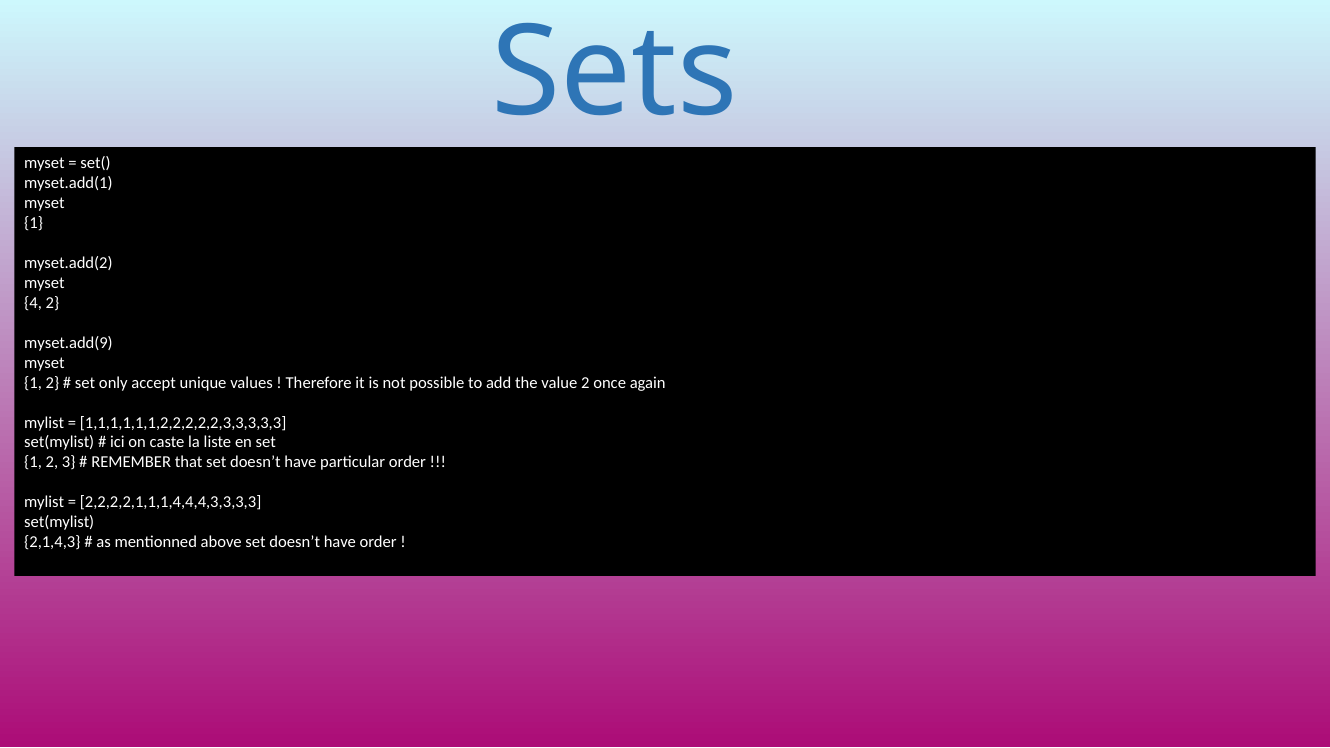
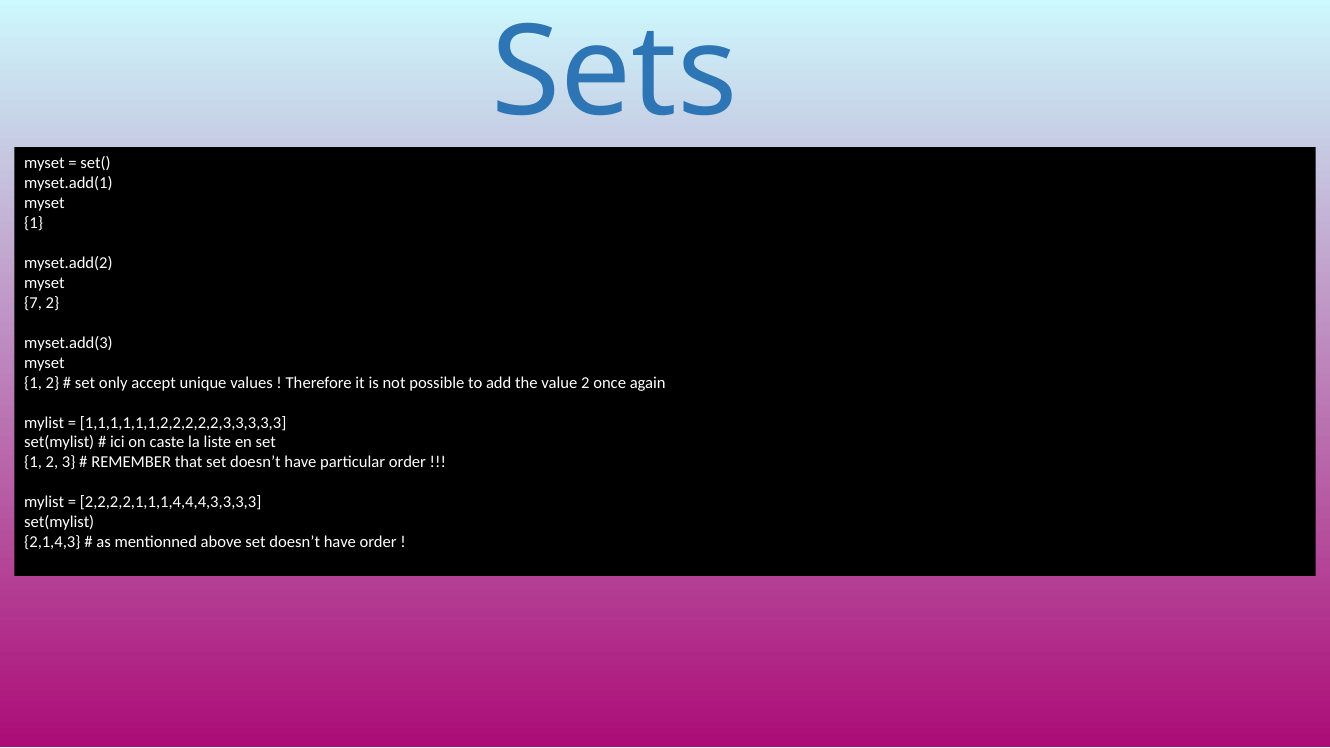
4: 4 -> 7
myset.add(9: myset.add(9 -> myset.add(3
